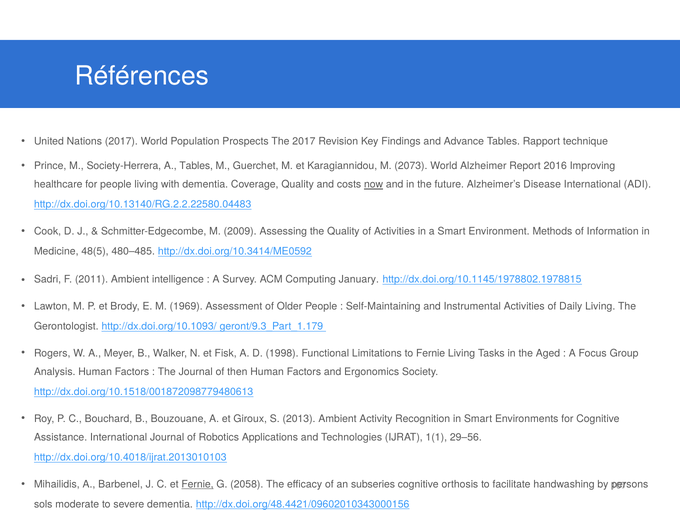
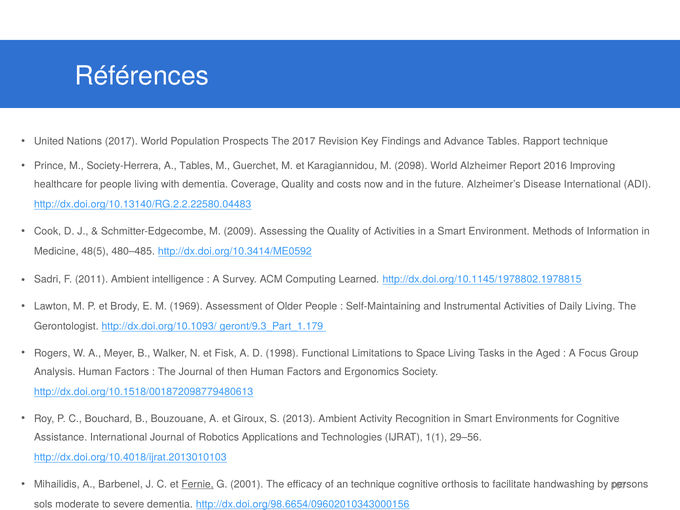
2073: 2073 -> 2098
now underline: present -> none
January: January -> Learned
to Fernie: Fernie -> Space
2058: 2058 -> 2001
an subseries: subseries -> technique
http://dx.doi.org/48.4421/09602010343000156: http://dx.doi.org/48.4421/09602010343000156 -> http://dx.doi.org/98.6654/09602010343000156
